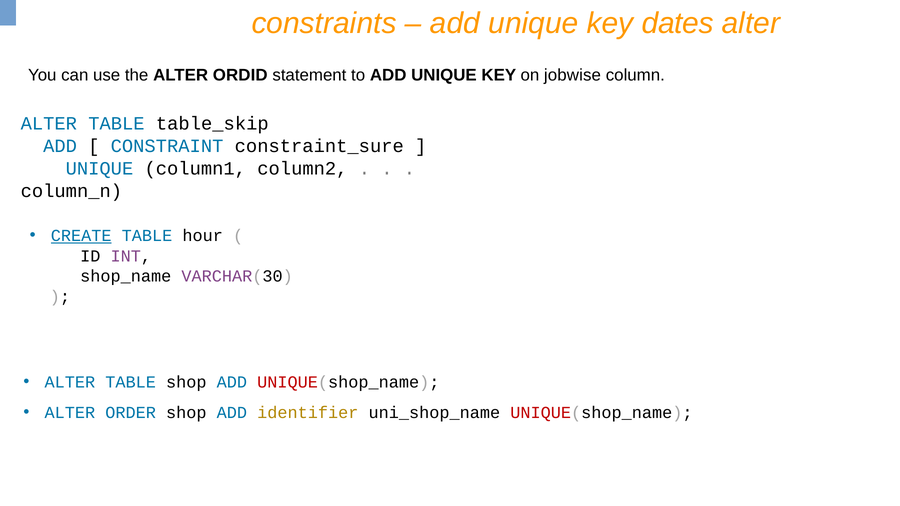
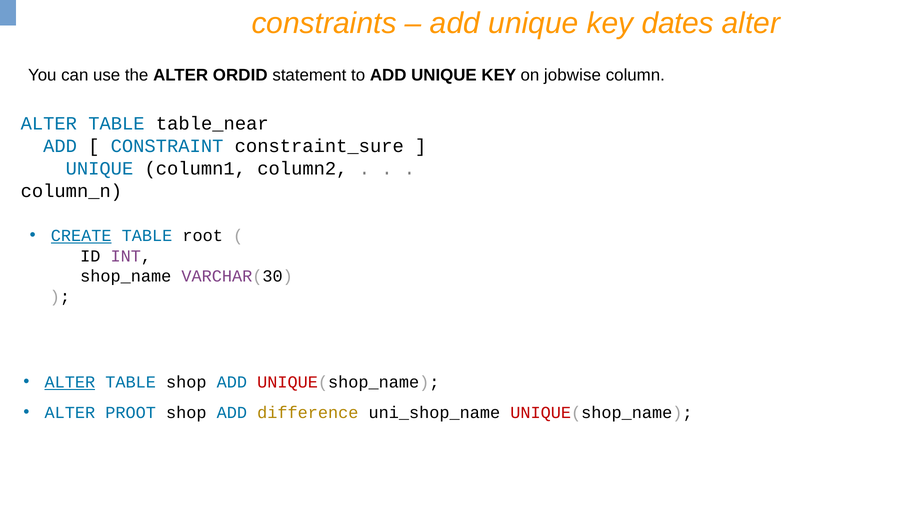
table_skip: table_skip -> table_near
hour: hour -> root
ALTER at (70, 382) underline: none -> present
ORDER: ORDER -> PROOT
identifier: identifier -> difference
